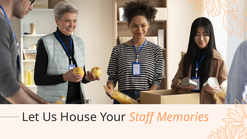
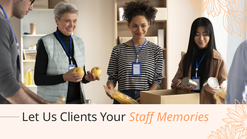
House: House -> Clients
